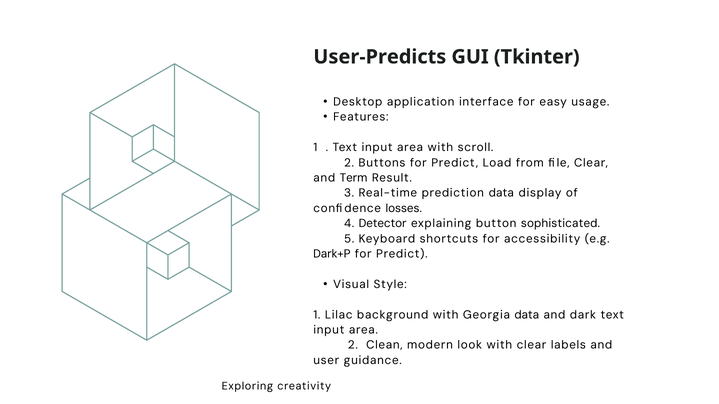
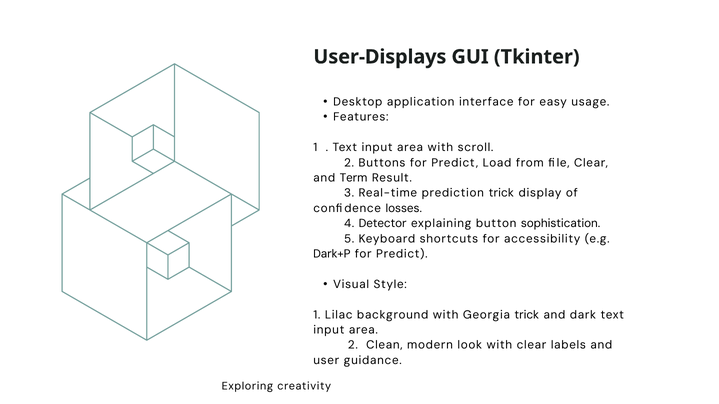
User-Predicts: User-Predicts -> User-Displays
prediction data: data -> trick
sophisticated: sophisticated -> sophistication
Georgia data: data -> trick
